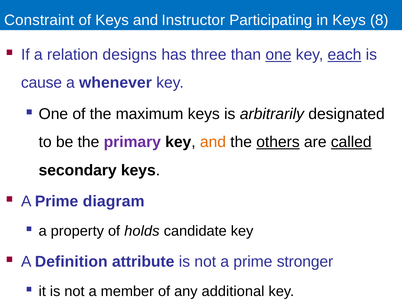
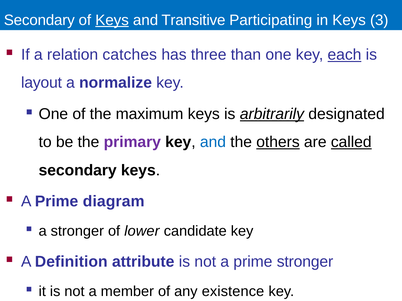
Constraint at (39, 20): Constraint -> Secondary
Keys at (112, 20) underline: none -> present
Instructor: Instructor -> Transitive
8: 8 -> 3
designs: designs -> catches
one at (278, 55) underline: present -> none
cause: cause -> layout
whenever: whenever -> normalize
arbitrarily underline: none -> present
and at (213, 142) colour: orange -> blue
a property: property -> stronger
holds: holds -> lower
additional: additional -> existence
